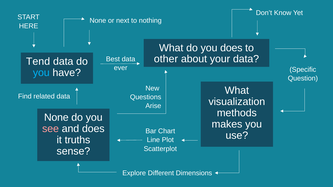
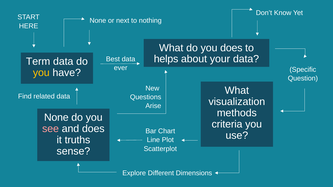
other: other -> helps
Tend: Tend -> Term
you at (41, 73) colour: light blue -> yellow
makes: makes -> criteria
